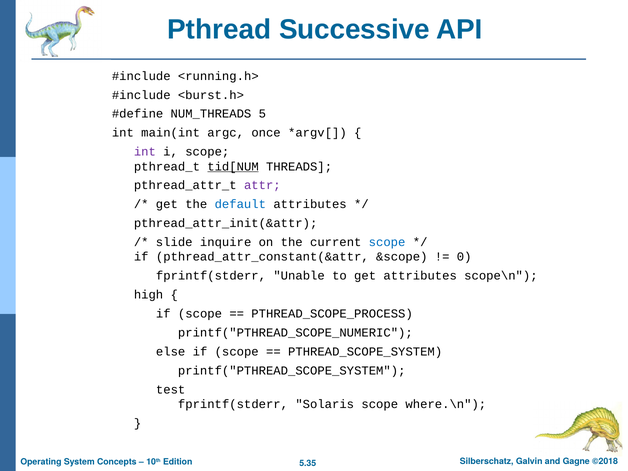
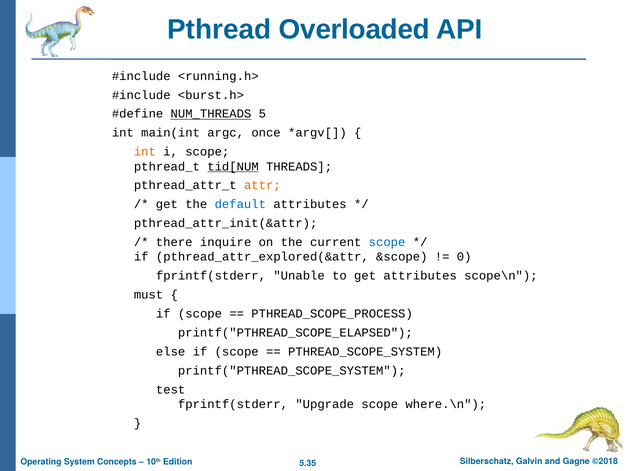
Successive: Successive -> Overloaded
NUM_THREADS underline: none -> present
int at (145, 152) colour: purple -> orange
attr colour: purple -> orange
slide: slide -> there
pthread_attr_constant(&attr: pthread_attr_constant(&attr -> pthread_attr_explored(&attr
high: high -> must
printf("PTHREAD_SCOPE_NUMERIC: printf("PTHREAD_SCOPE_NUMERIC -> printf("PTHREAD_SCOPE_ELAPSED
Solaris: Solaris -> Upgrade
